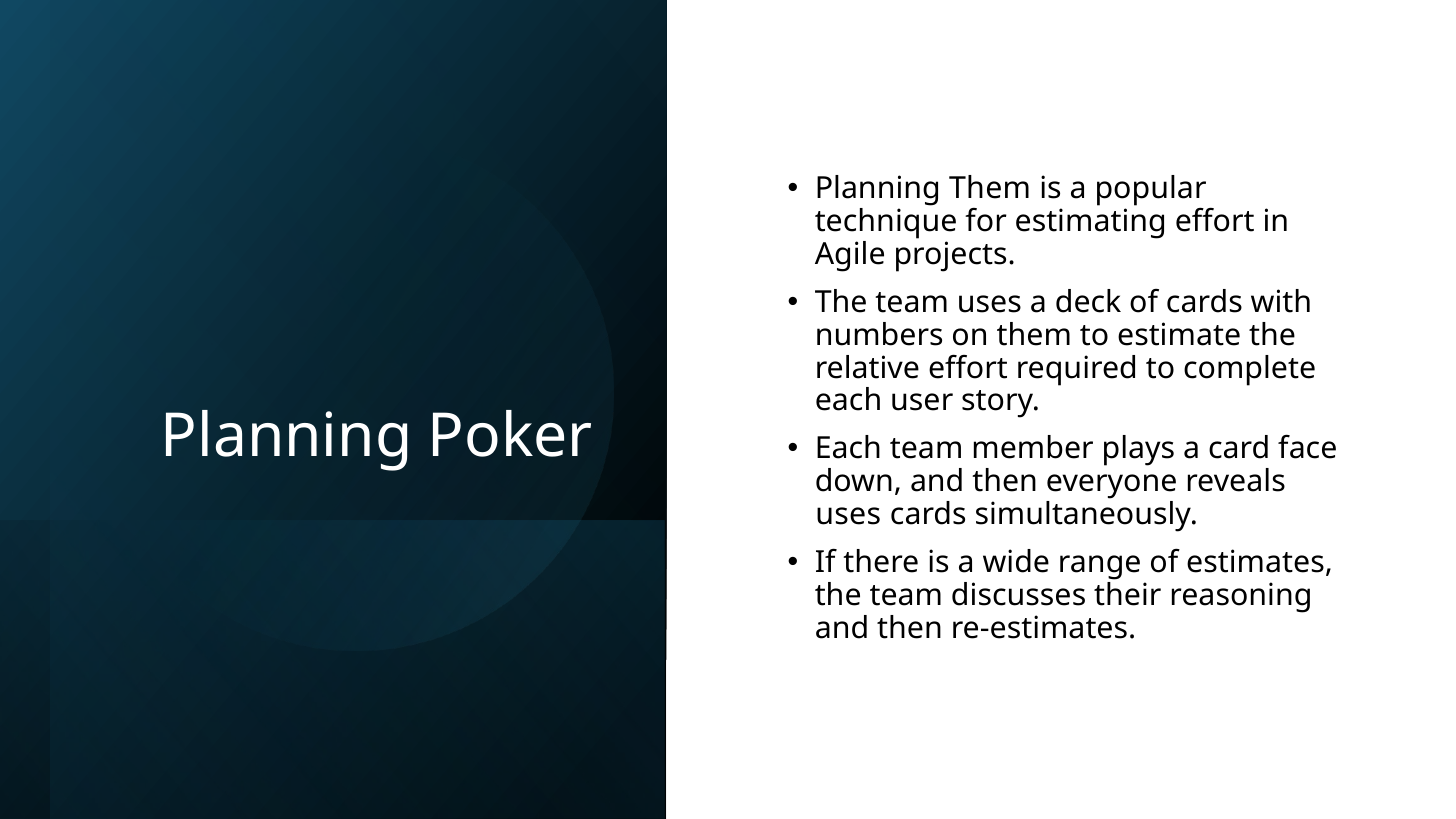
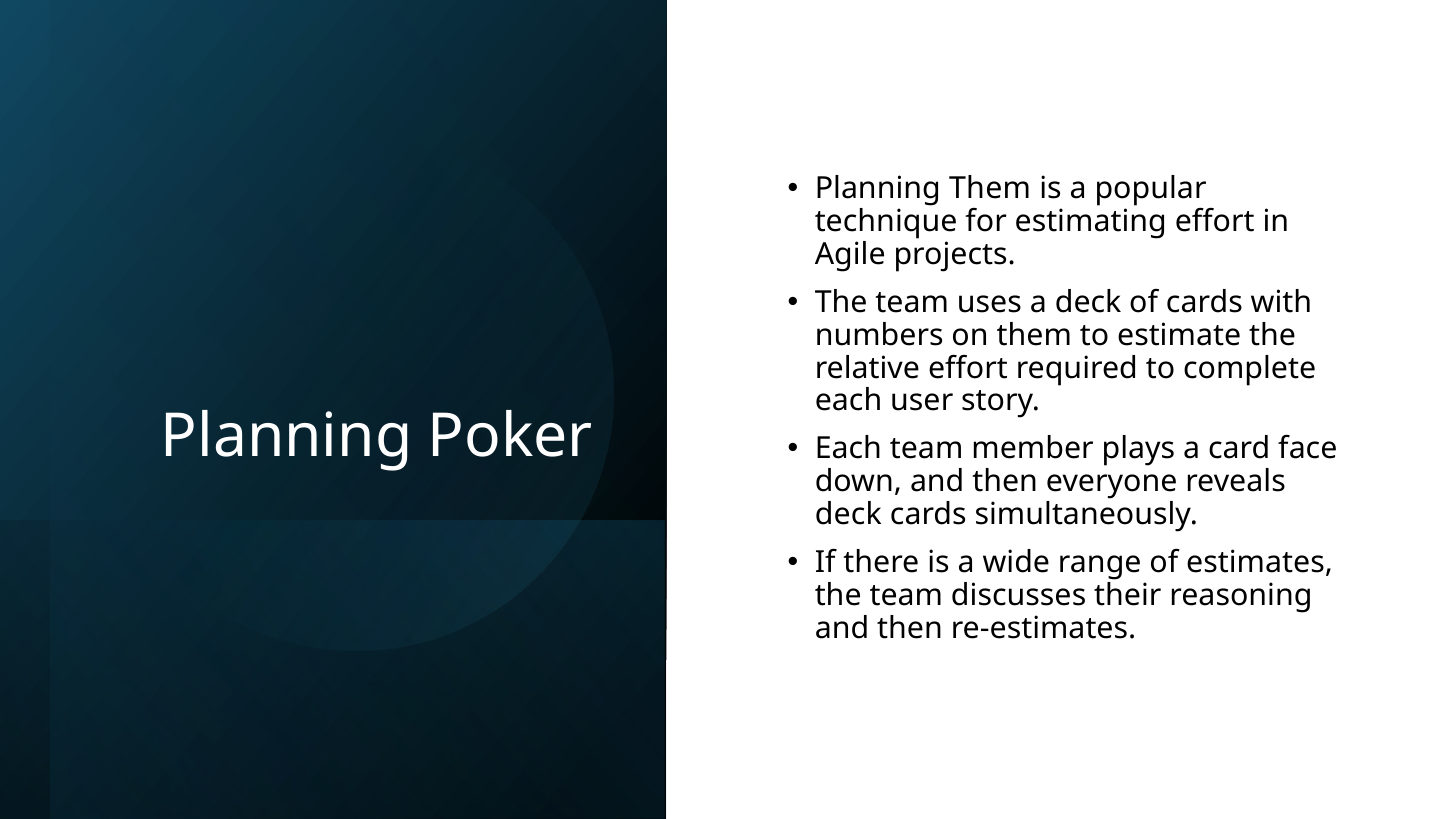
uses at (848, 515): uses -> deck
